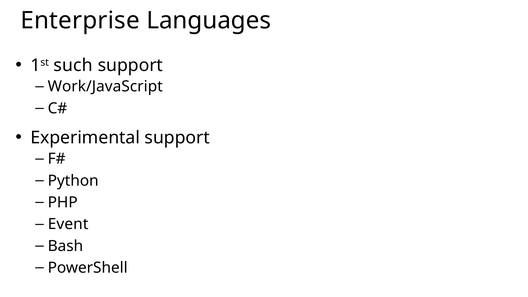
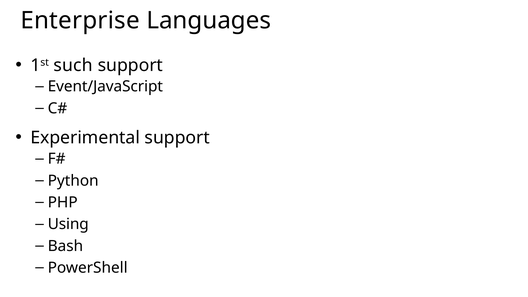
Work/JavaScript: Work/JavaScript -> Event/JavaScript
Event: Event -> Using
